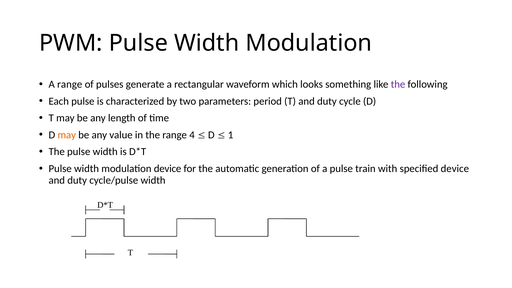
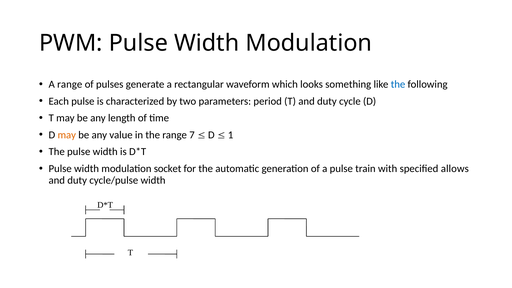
the at (398, 84) colour: purple -> blue
4: 4 -> 7
modulation device: device -> socket
specified device: device -> allows
